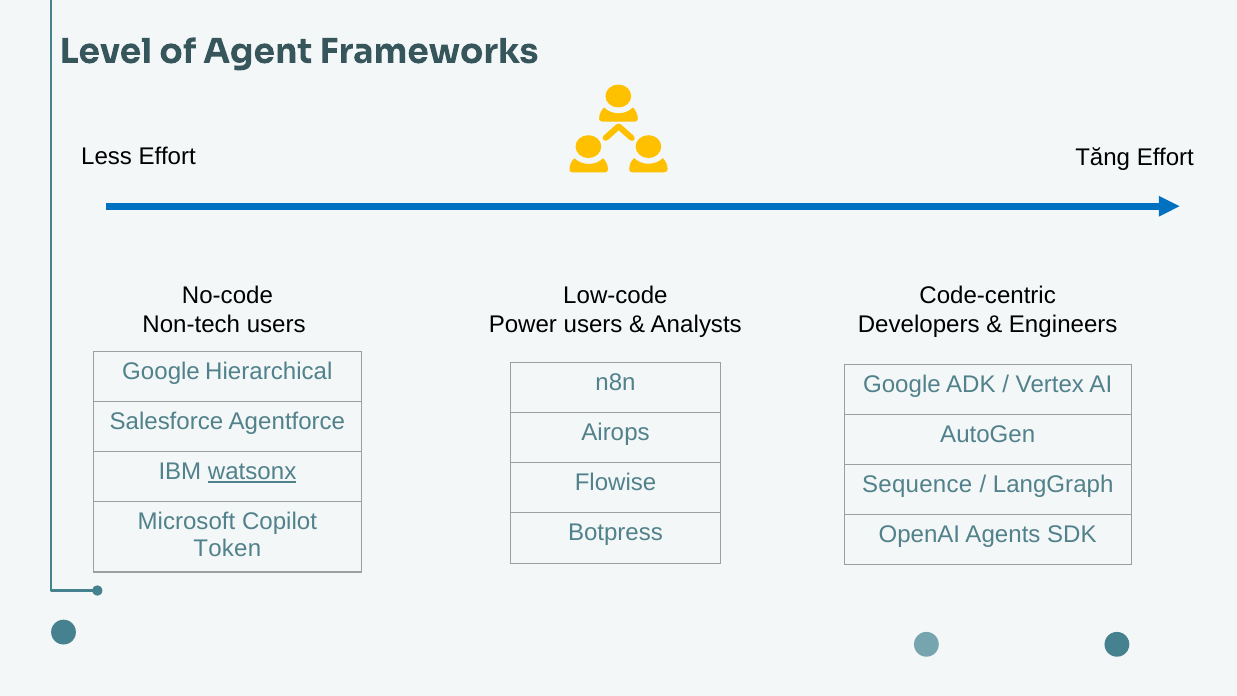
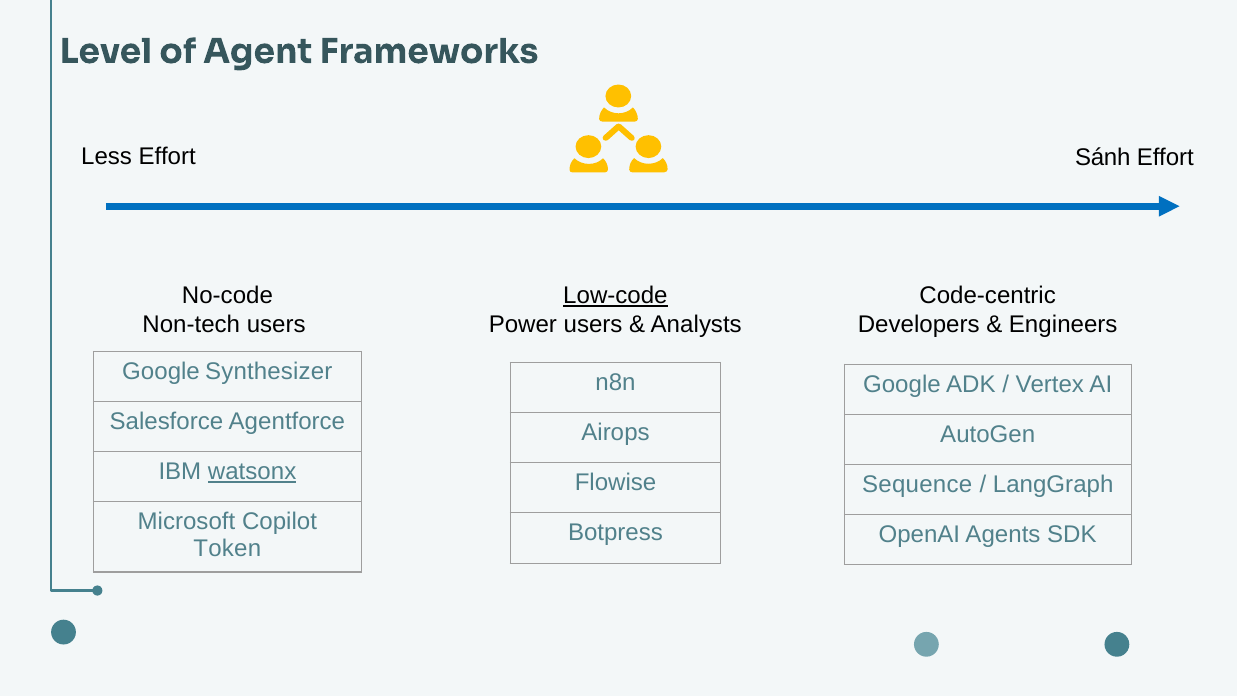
Tăng: Tăng -> Sánh
Low-code underline: none -> present
Hierarchical: Hierarchical -> Synthesizer
